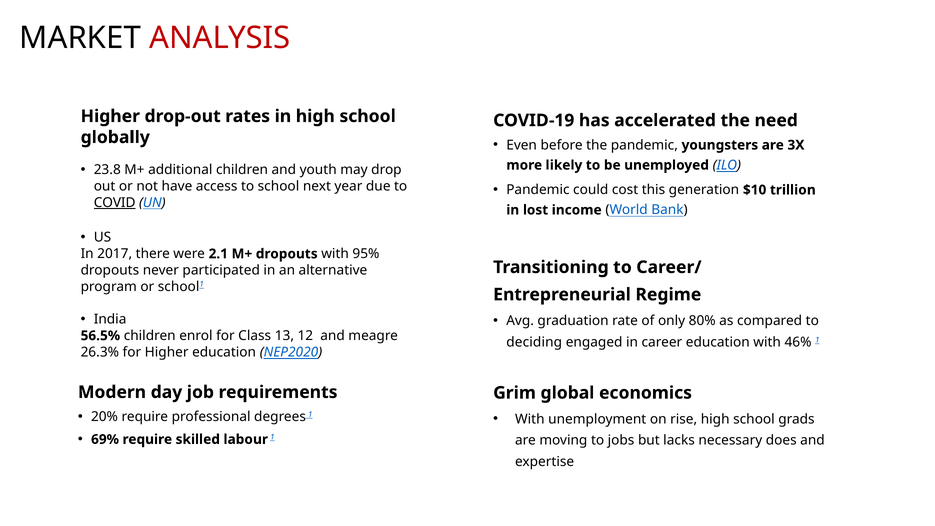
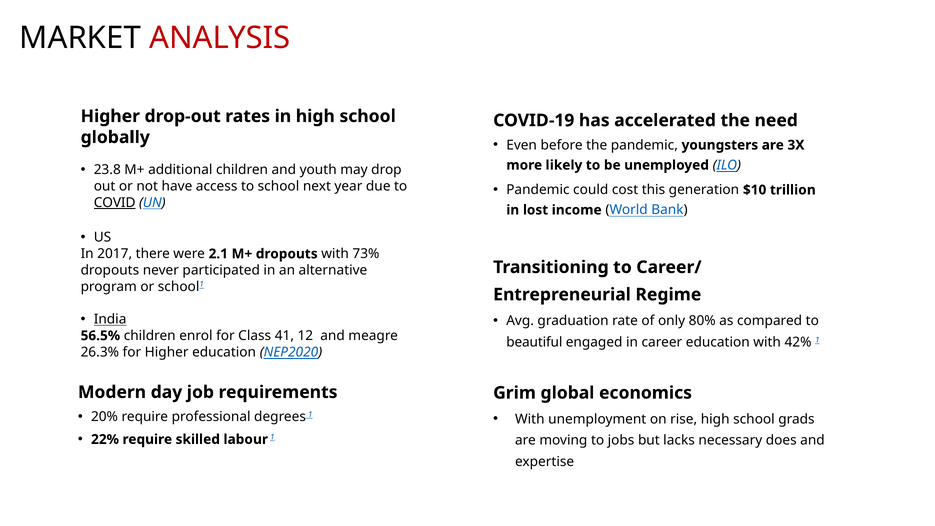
95%: 95% -> 73%
India underline: none -> present
13: 13 -> 41
deciding: deciding -> beautiful
46%: 46% -> 42%
69%: 69% -> 22%
